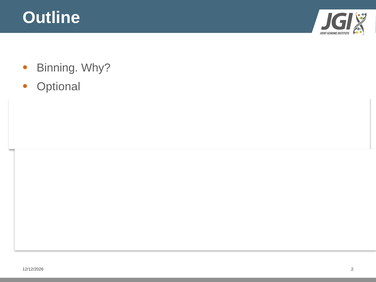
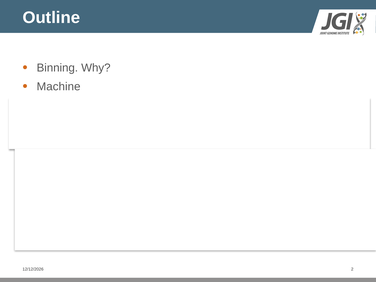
Optional: Optional -> Machine
